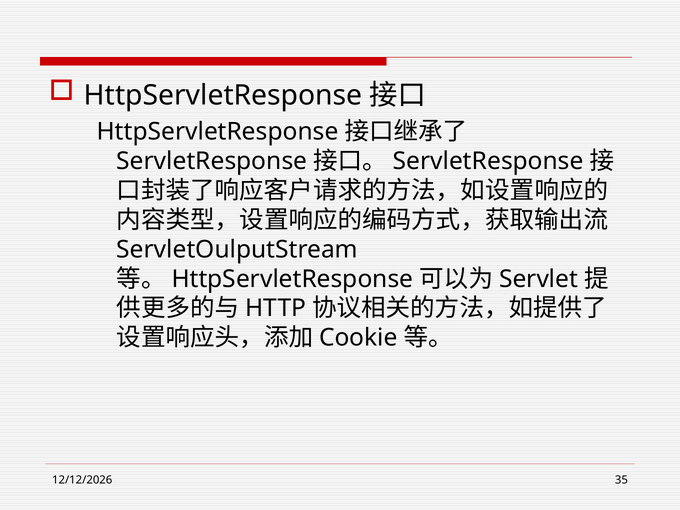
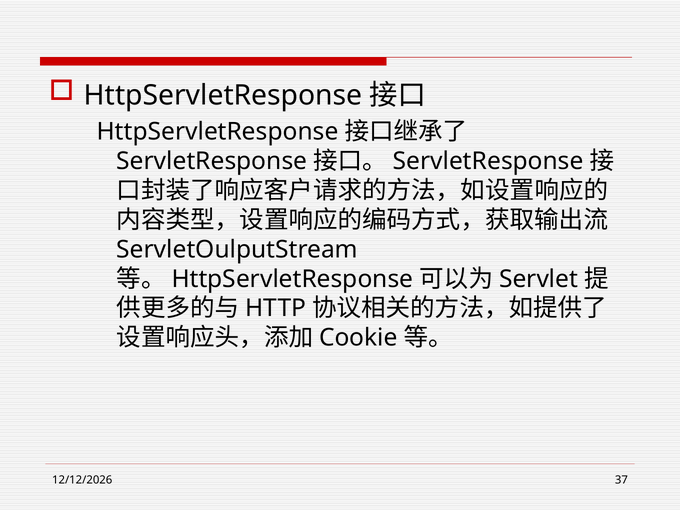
35: 35 -> 37
